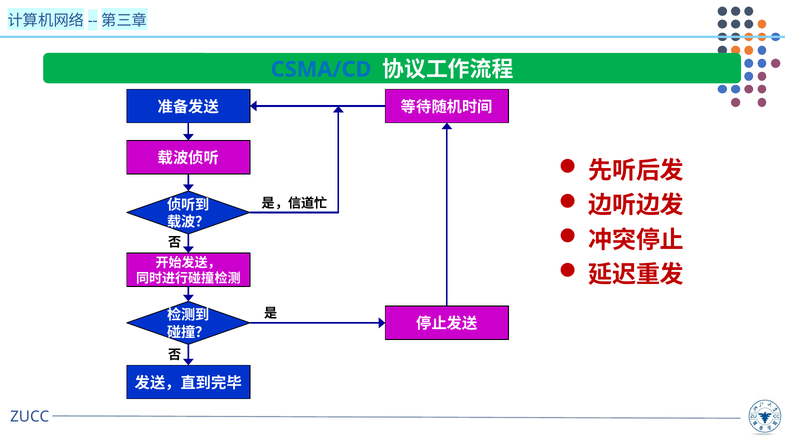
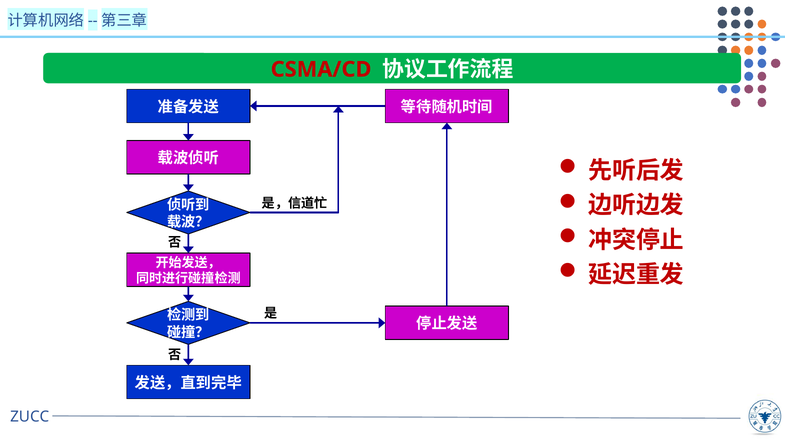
CSMA/CD colour: blue -> red
